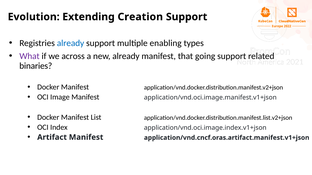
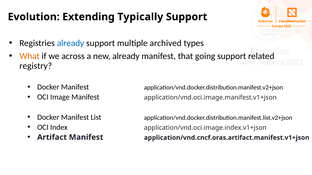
Creation: Creation -> Typically
enabling: enabling -> archived
What colour: purple -> orange
binaries: binaries -> registry
